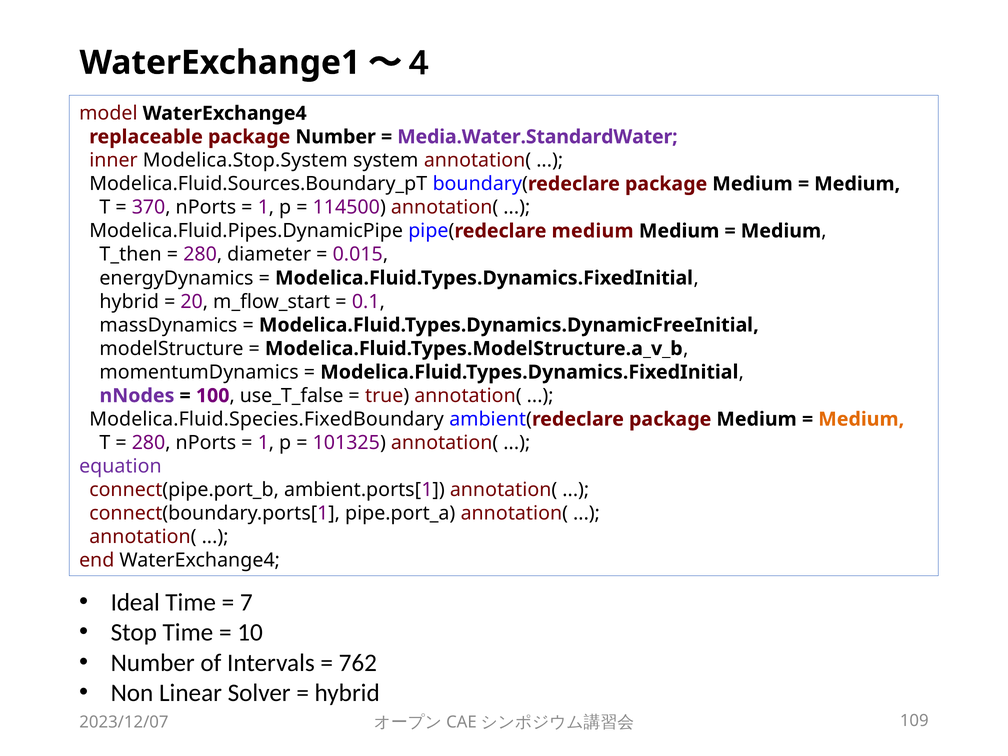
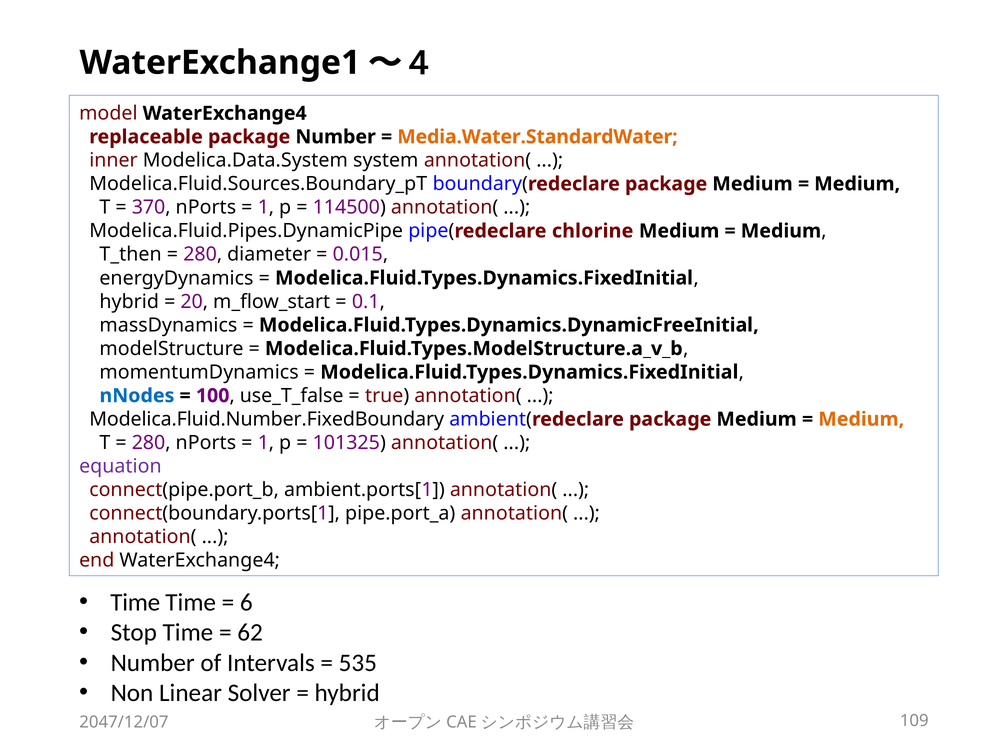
Media.Water.StandardWater colour: purple -> orange
Modelica.Stop.System: Modelica.Stop.System -> Modelica.Data.System
pipe(redeclare medium: medium -> chlorine
nNodes colour: purple -> blue
Modelica.Fluid.Species.FixedBoundary: Modelica.Fluid.Species.FixedBoundary -> Modelica.Fluid.Number.FixedBoundary
Ideal at (135, 602): Ideal -> Time
7: 7 -> 6
10: 10 -> 62
762: 762 -> 535
2023/12/07: 2023/12/07 -> 2047/12/07
